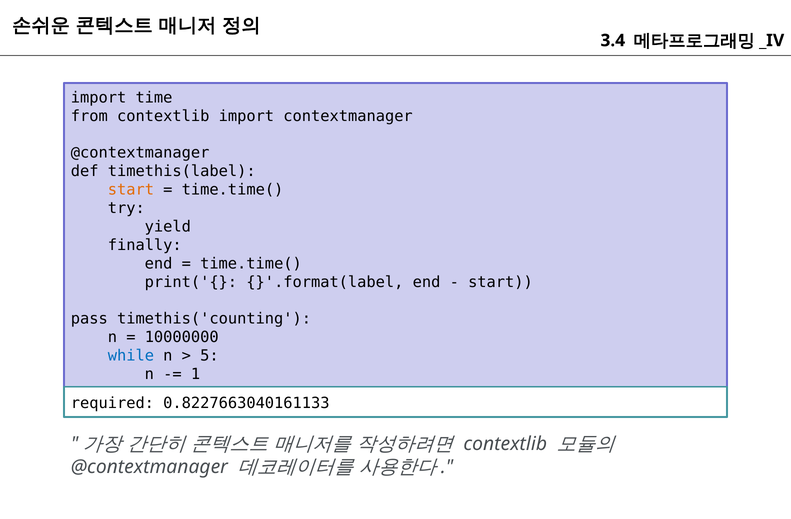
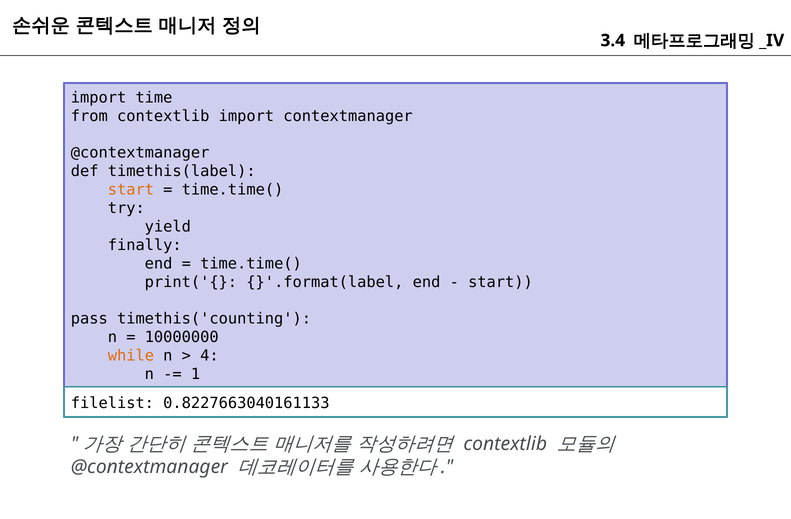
while colour: blue -> orange
5: 5 -> 4
required: required -> filelist
